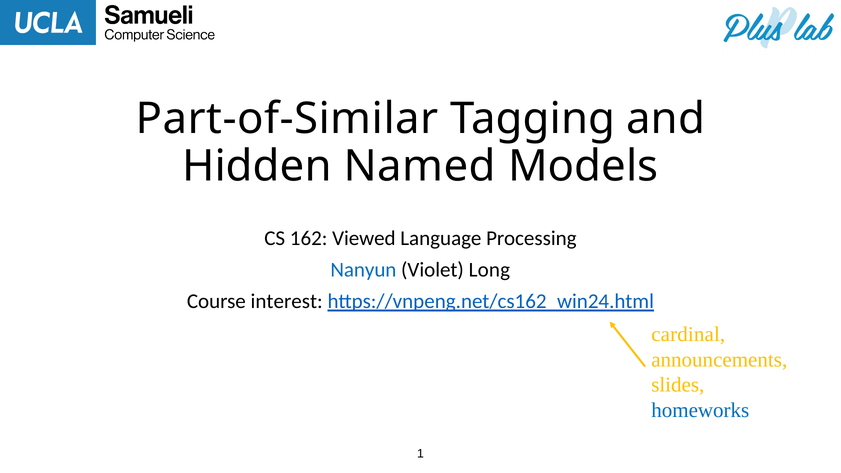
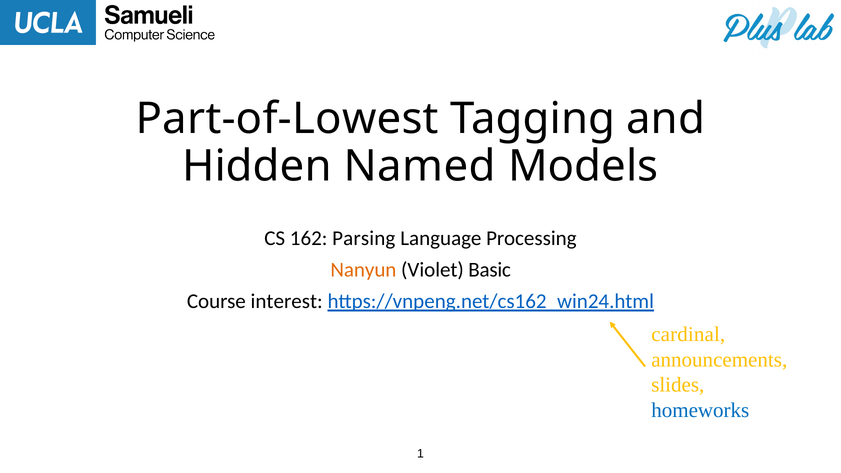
Part-of-Similar: Part-of-Similar -> Part-of-Lowest
Viewed: Viewed -> Parsing
Nanyun colour: blue -> orange
Long: Long -> Basic
